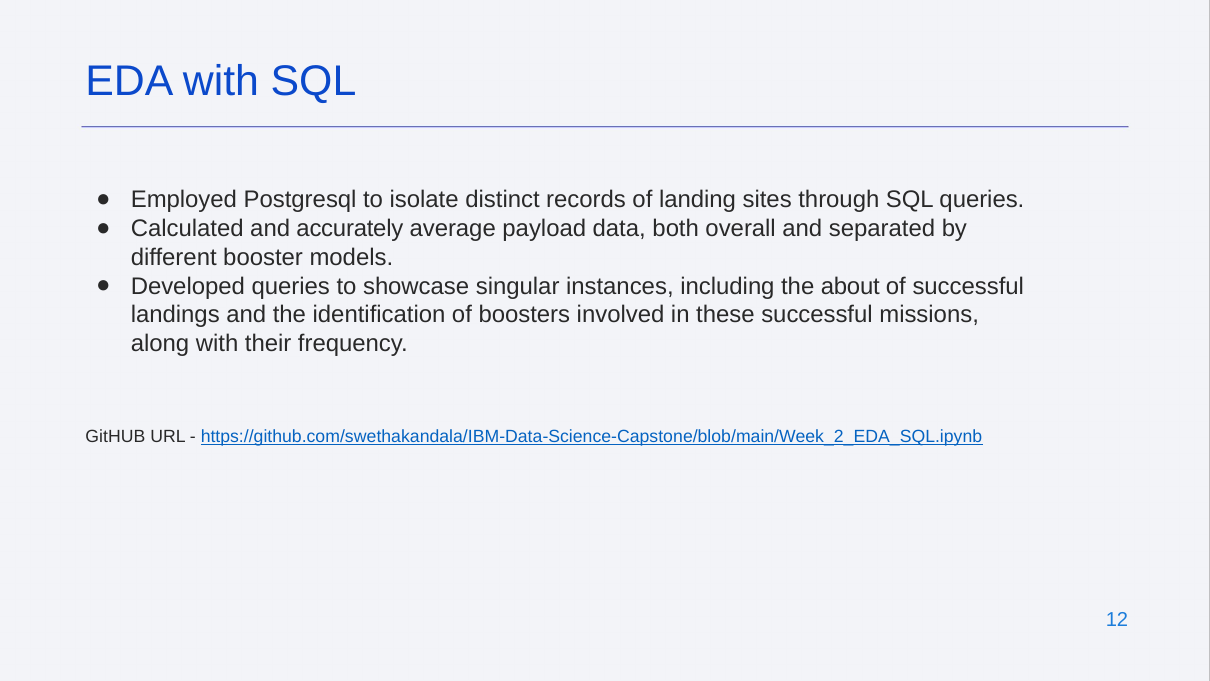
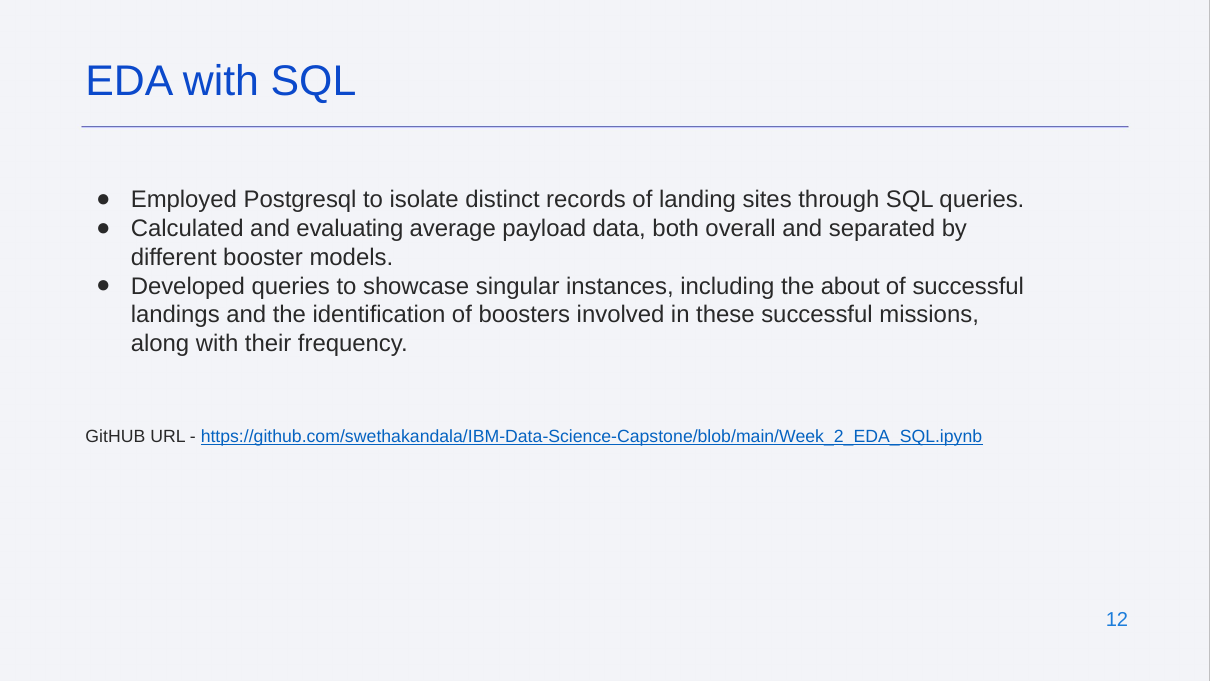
accurately: accurately -> evaluating
